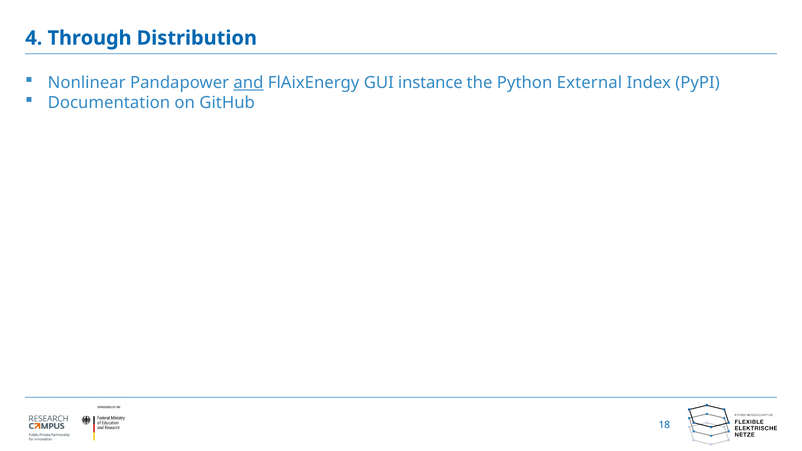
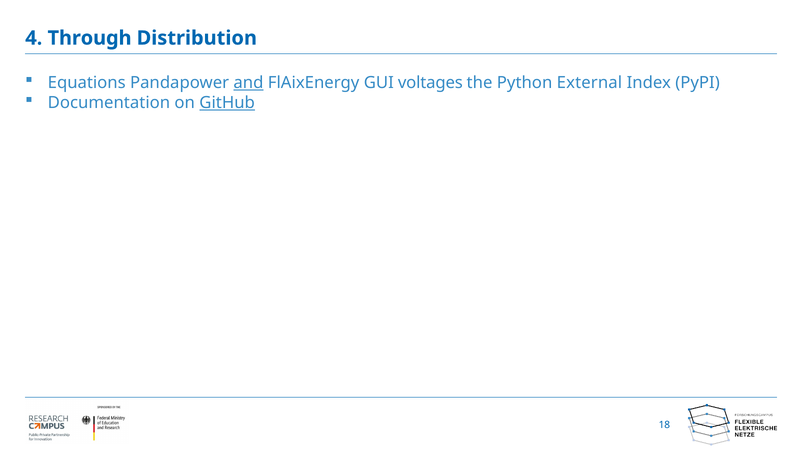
Nonlinear: Nonlinear -> Equations
instance: instance -> voltages
GitHub underline: none -> present
